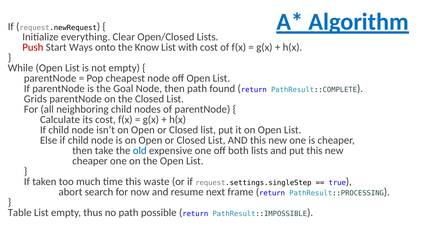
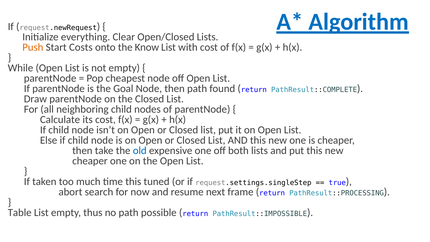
Push colour: red -> orange
Ways: Ways -> Costs
Grids: Grids -> Draw
waste: waste -> tuned
